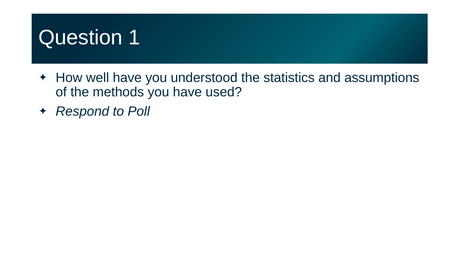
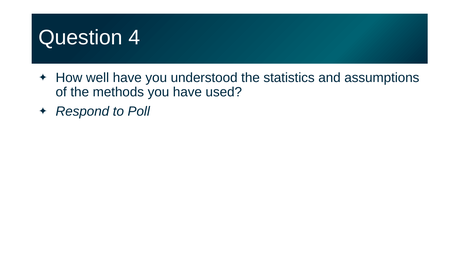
1: 1 -> 4
